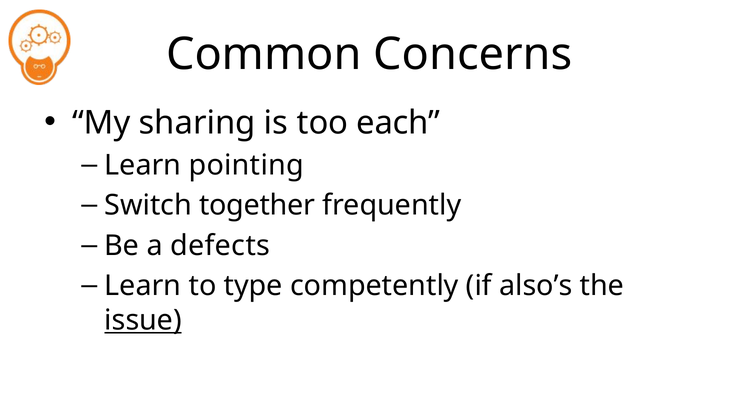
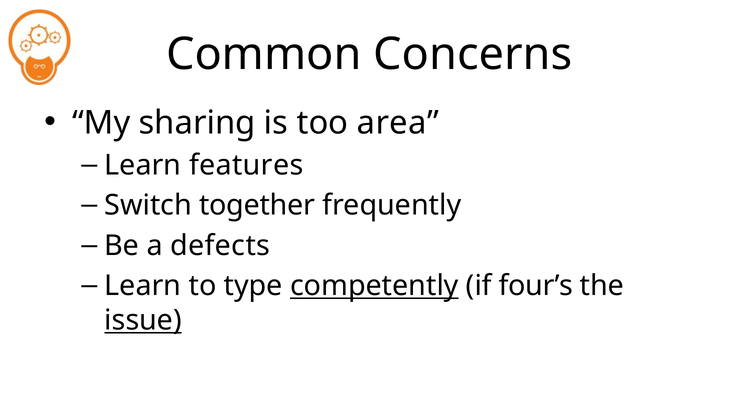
each: each -> area
pointing: pointing -> features
competently underline: none -> present
also’s: also’s -> four’s
